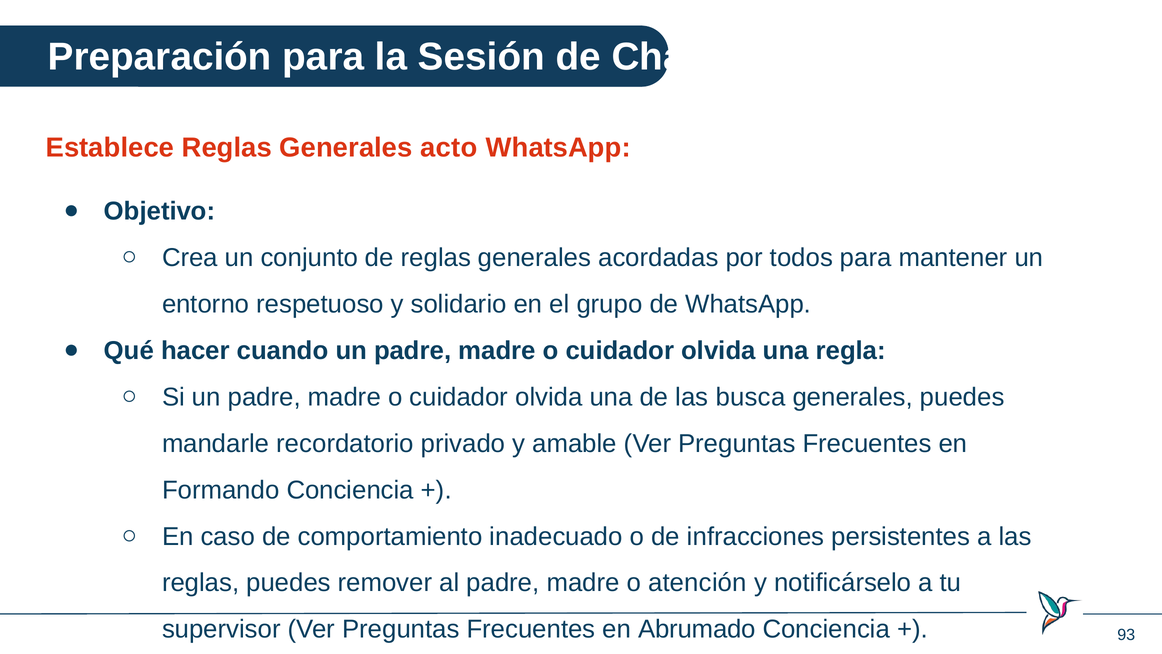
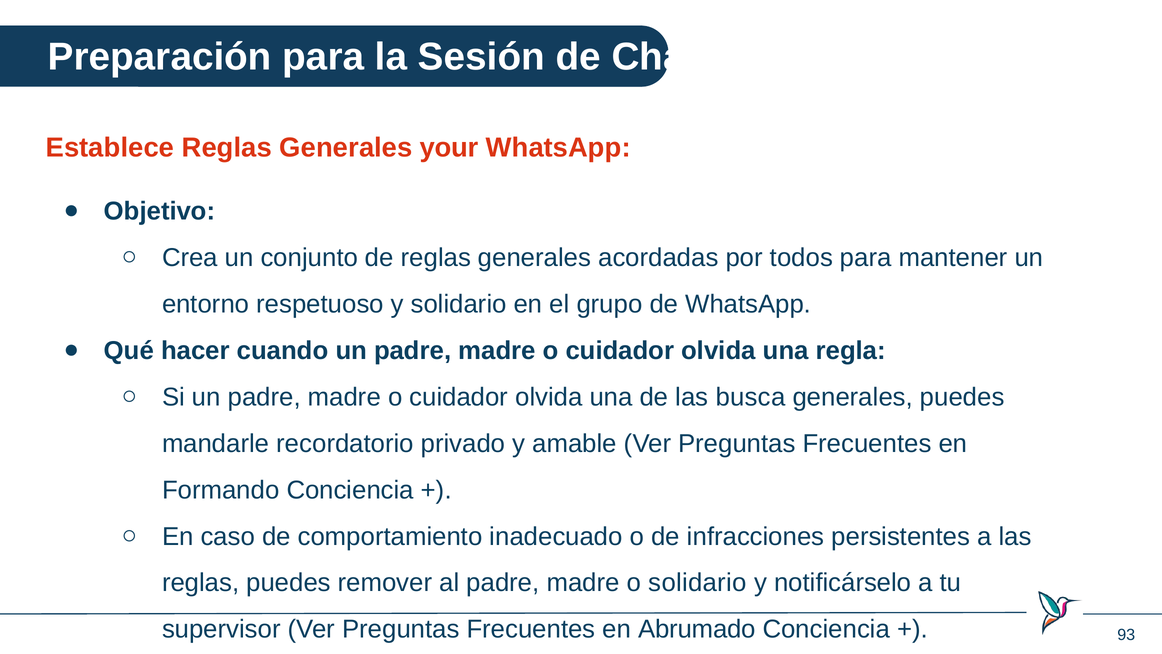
acto: acto -> your
o atención: atención -> solidario
